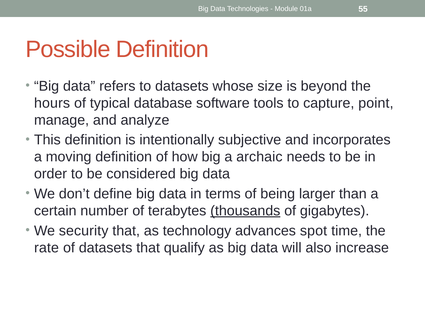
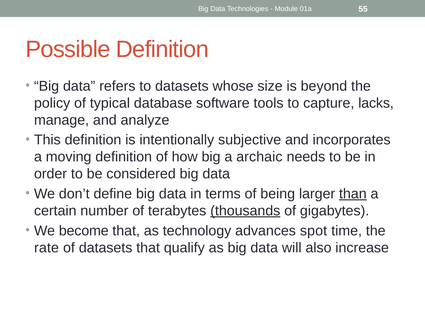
hours: hours -> policy
point: point -> lacks
than underline: none -> present
security: security -> become
